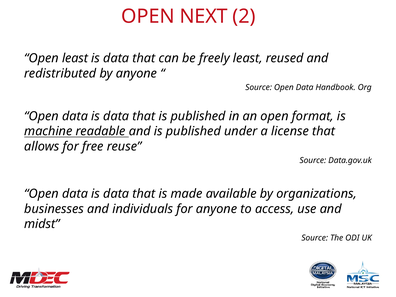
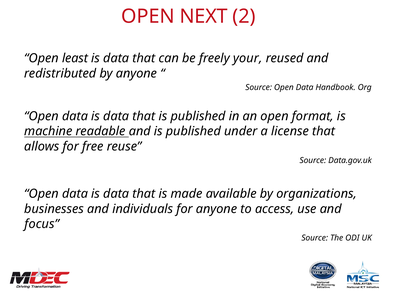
freely least: least -> your
midst: midst -> focus
